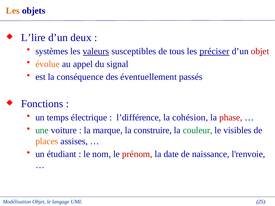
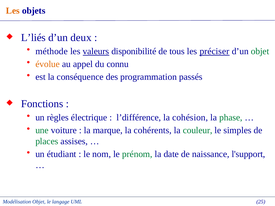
L’lire: L’lire -> L’liés
systèmes: systèmes -> méthode
susceptibles: susceptibles -> disponibilité
objet at (260, 51) colour: red -> green
signal: signal -> connu
éventuellement: éventuellement -> programmation
temps: temps -> règles
phase colour: red -> green
construire: construire -> cohérents
visibles: visibles -> simples
places colour: orange -> green
prénom colour: red -> green
l'renvoie: l'renvoie -> l'support
